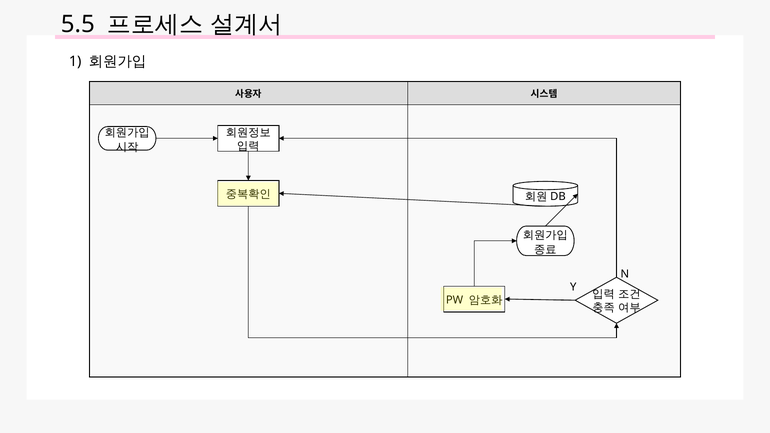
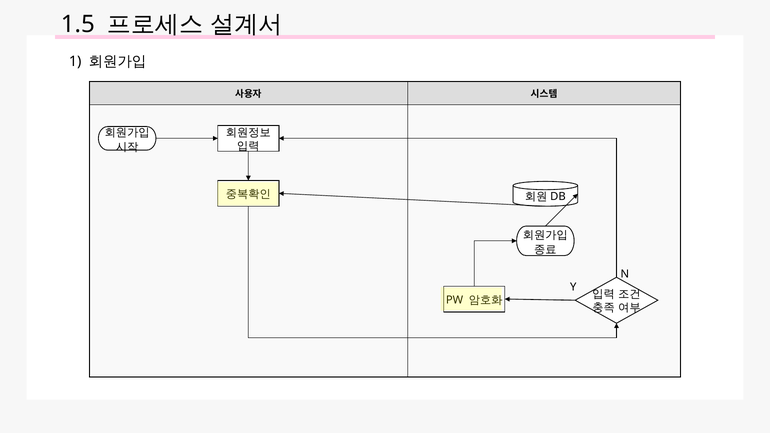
5.5: 5.5 -> 1.5
